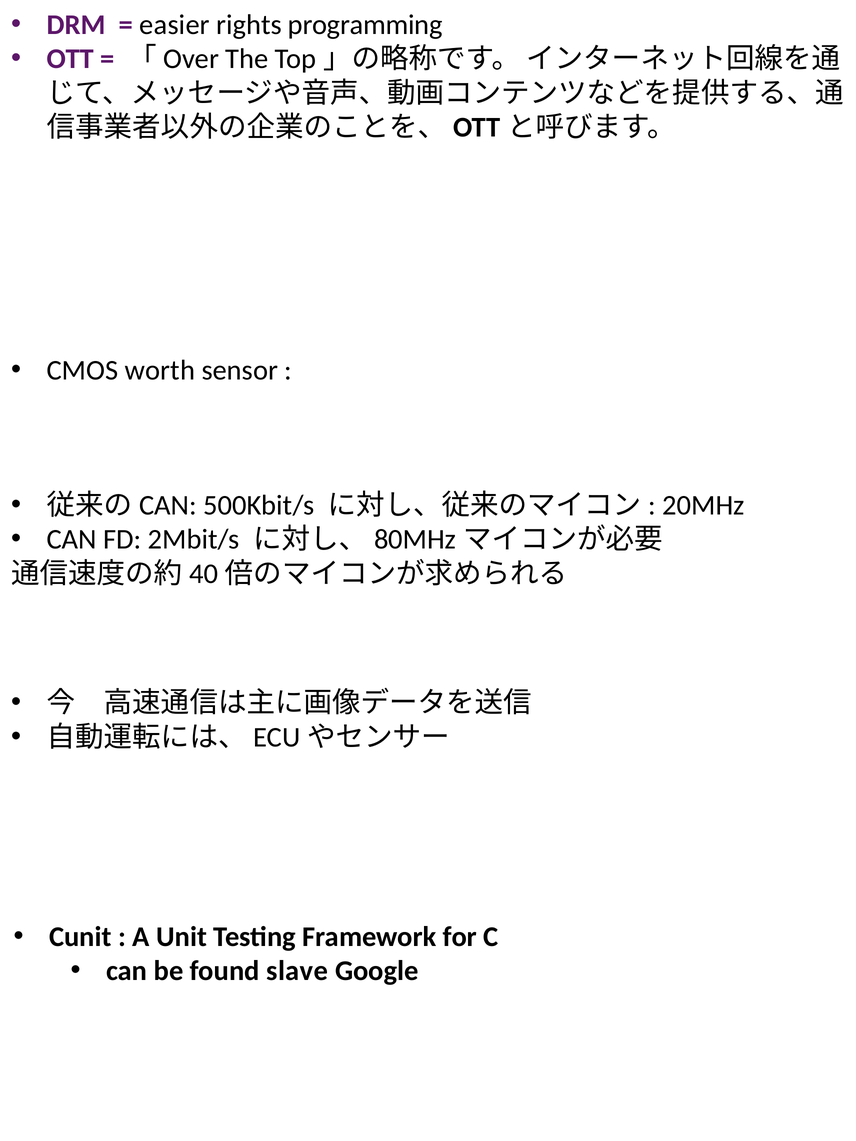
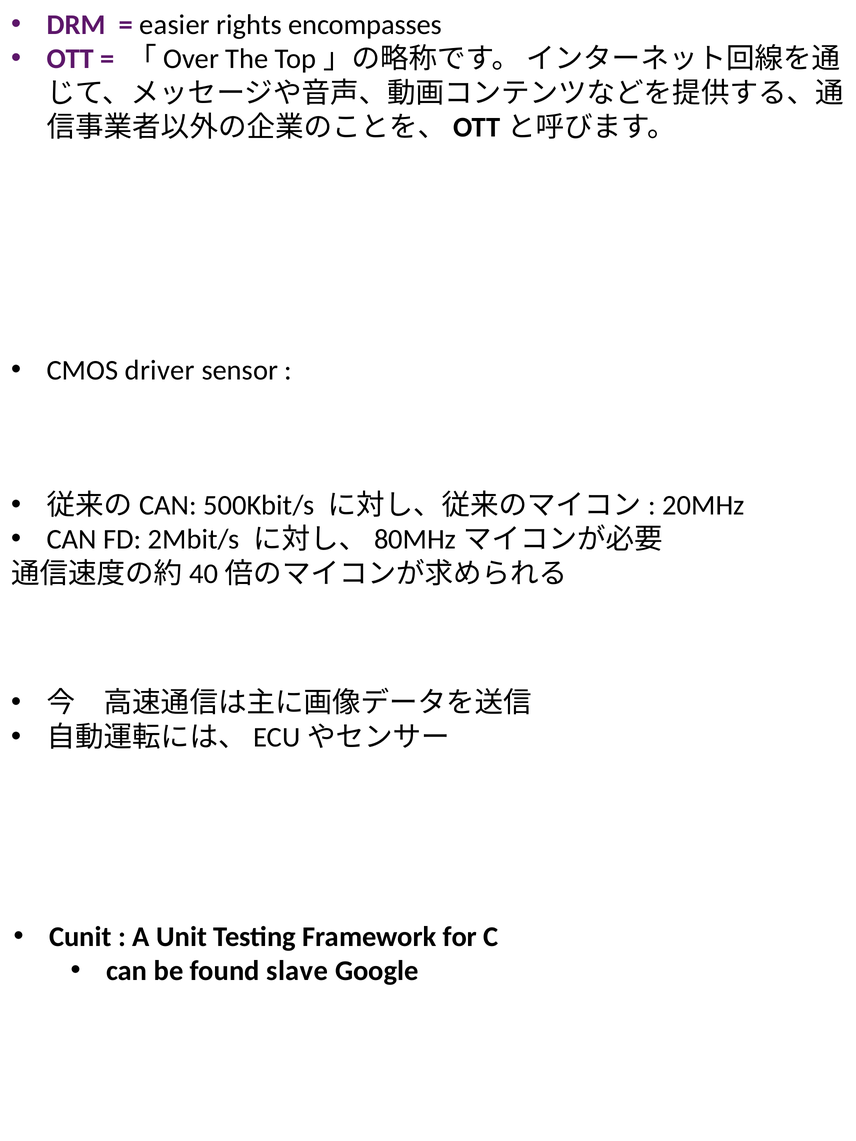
programming: programming -> encompasses
worth: worth -> driver
